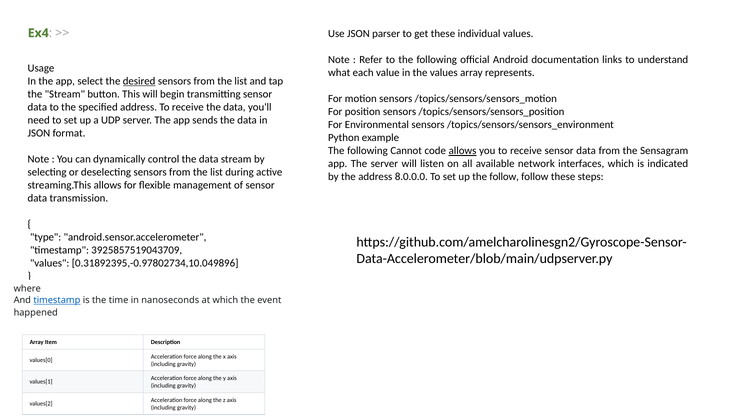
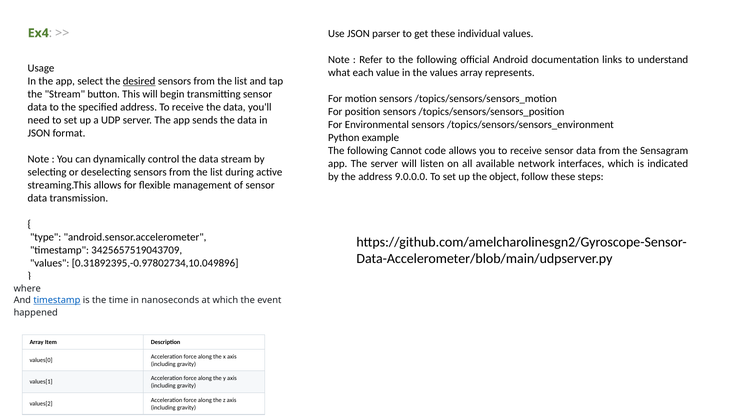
allows at (463, 151) underline: present -> none
8.0.0.0: 8.0.0.0 -> 9.0.0.0
the follow: follow -> object
3925857519043709: 3925857519043709 -> 3425657519043709
